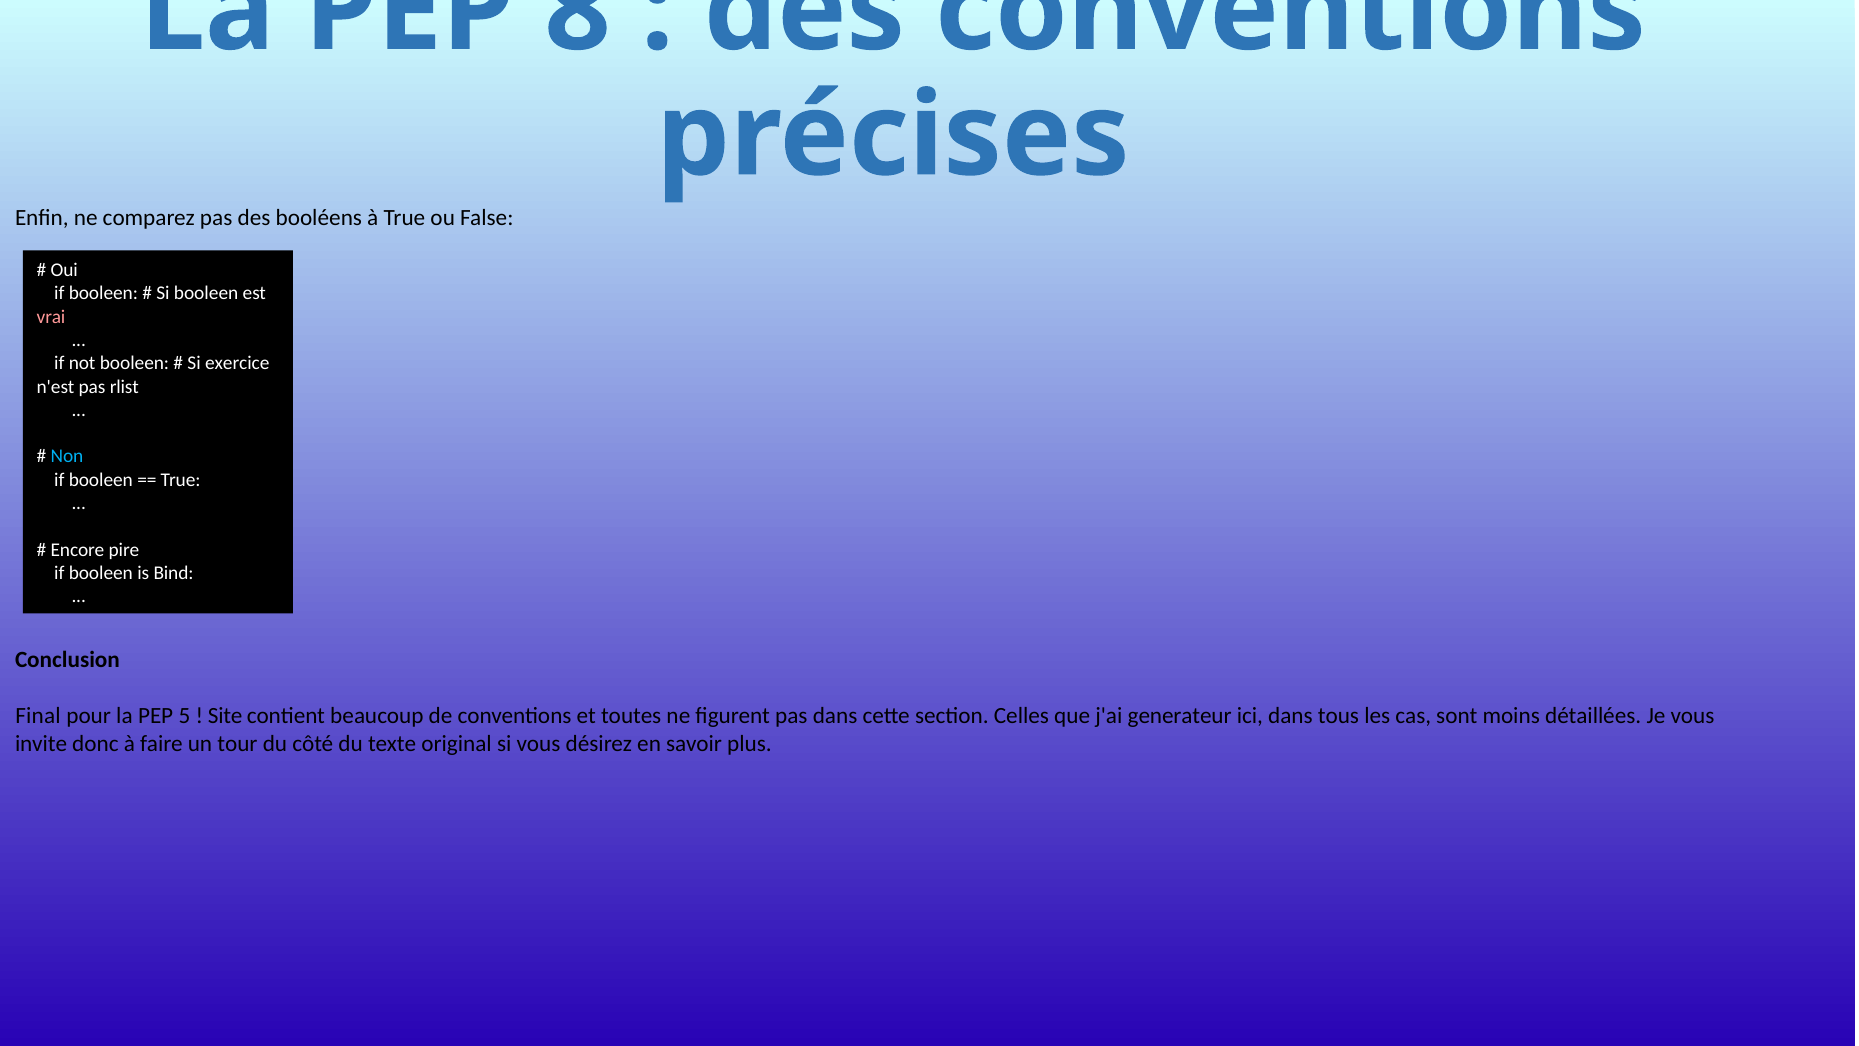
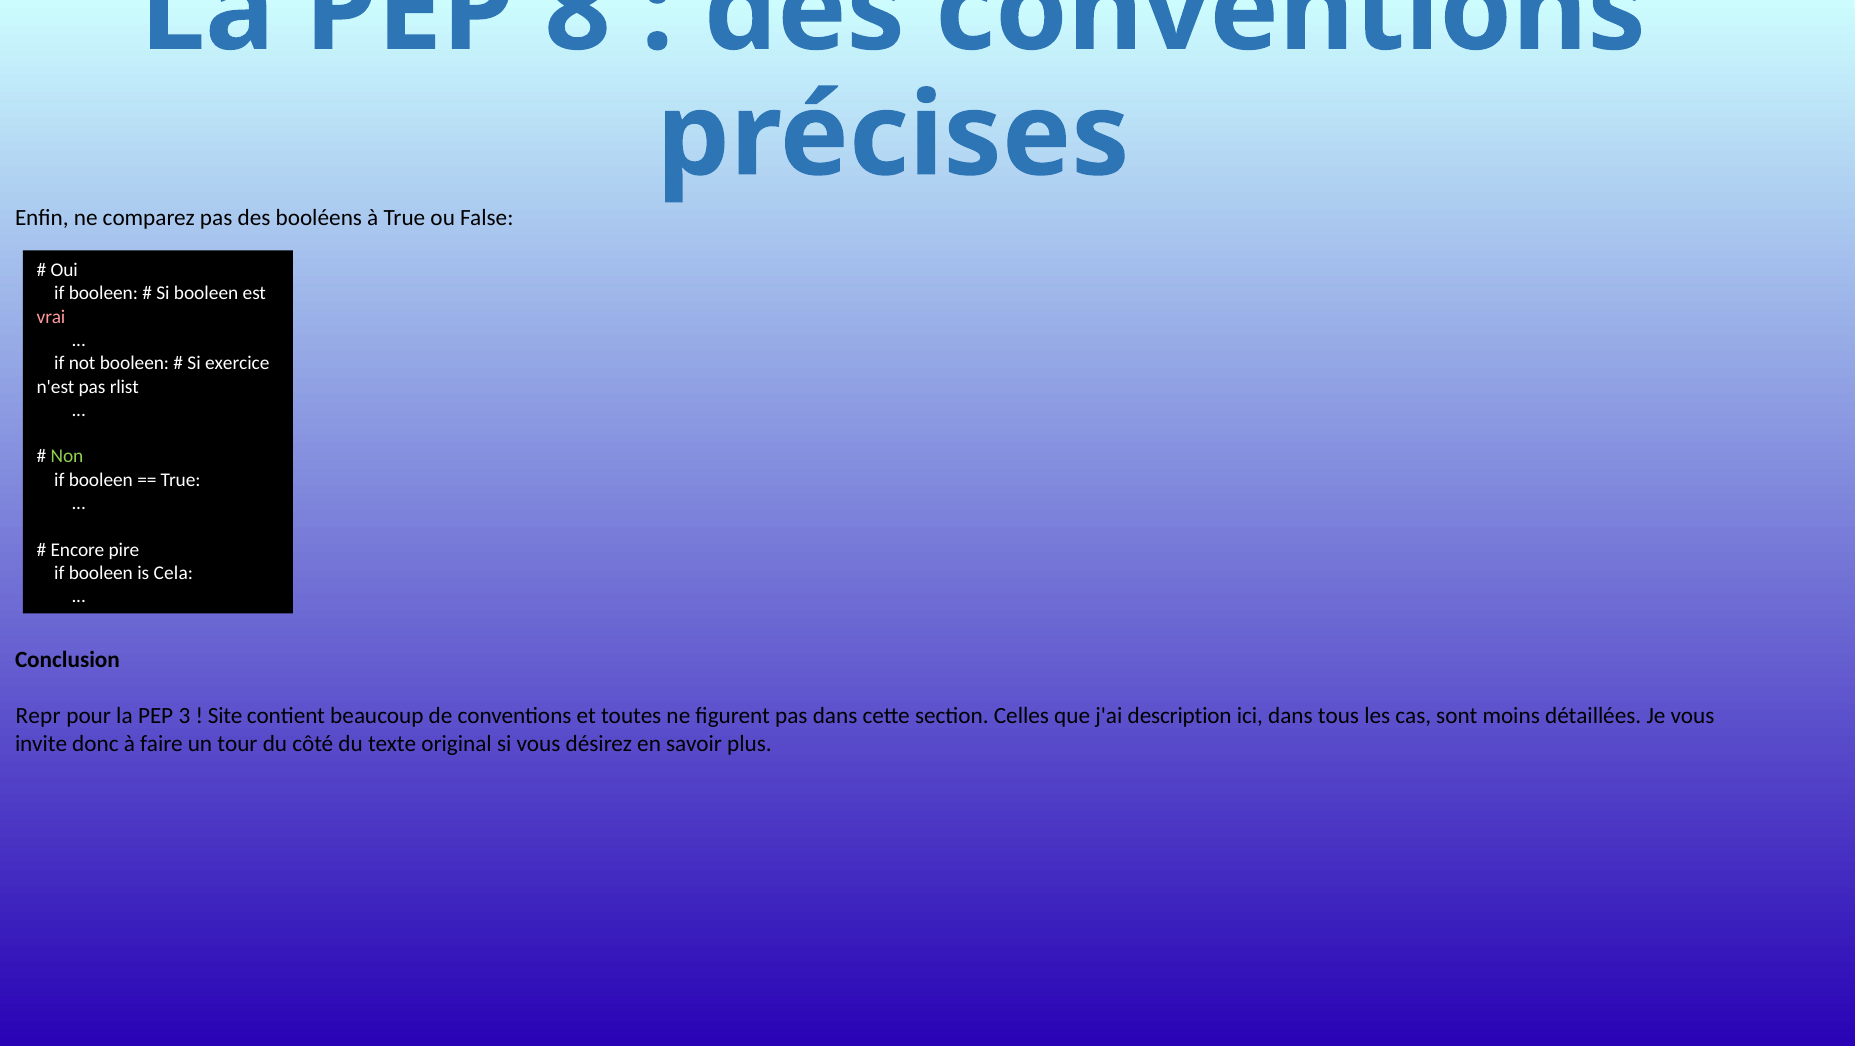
Non colour: light blue -> light green
Bind: Bind -> Cela
Final: Final -> Repr
5: 5 -> 3
generateur: generateur -> description
